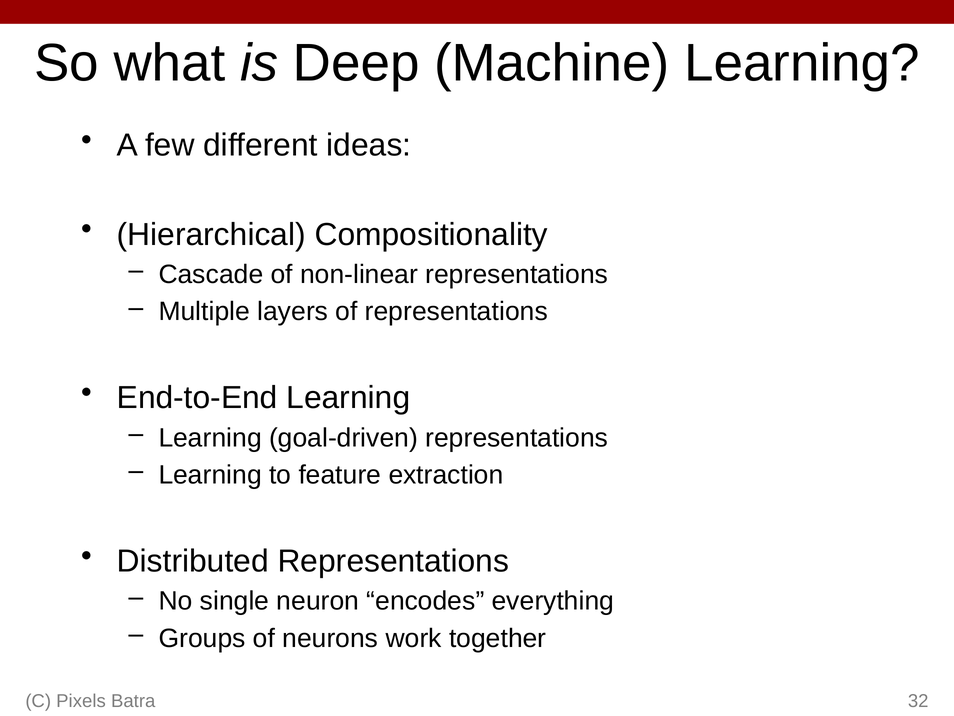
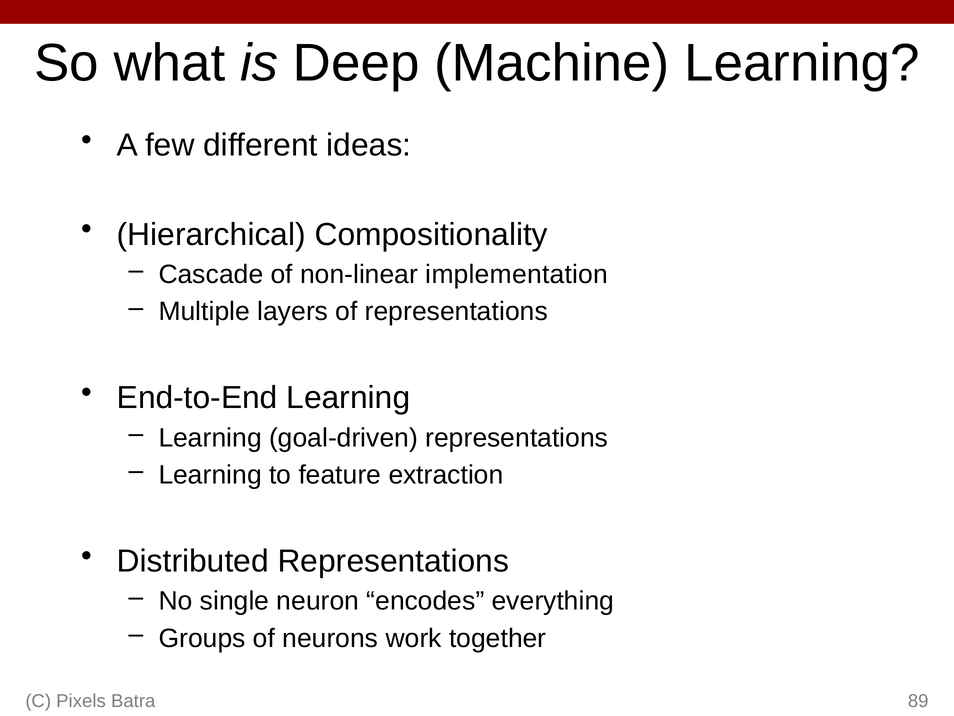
non-linear representations: representations -> implementation
32: 32 -> 89
